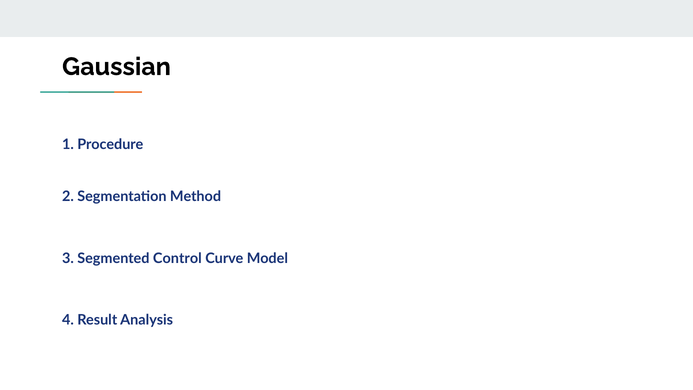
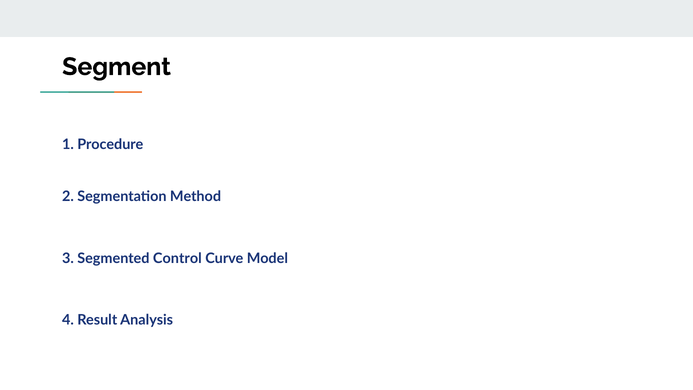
Gaussian: Gaussian -> Segment
